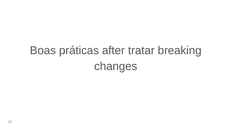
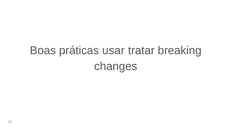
after: after -> usar
